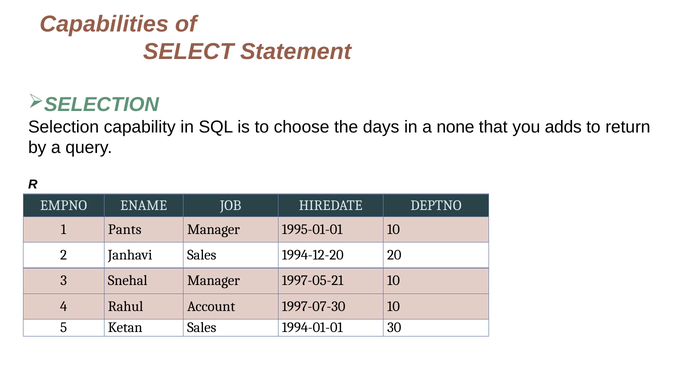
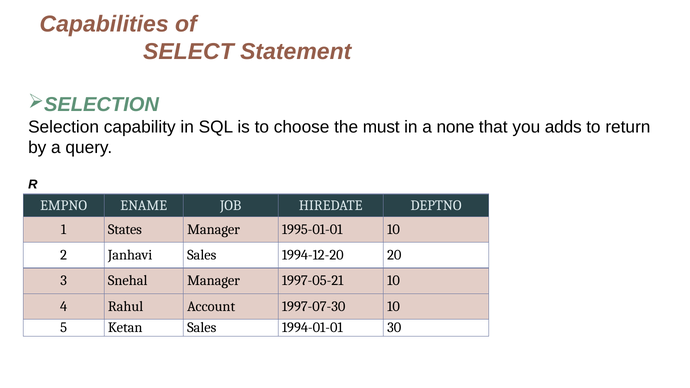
days: days -> must
Pants: Pants -> States
